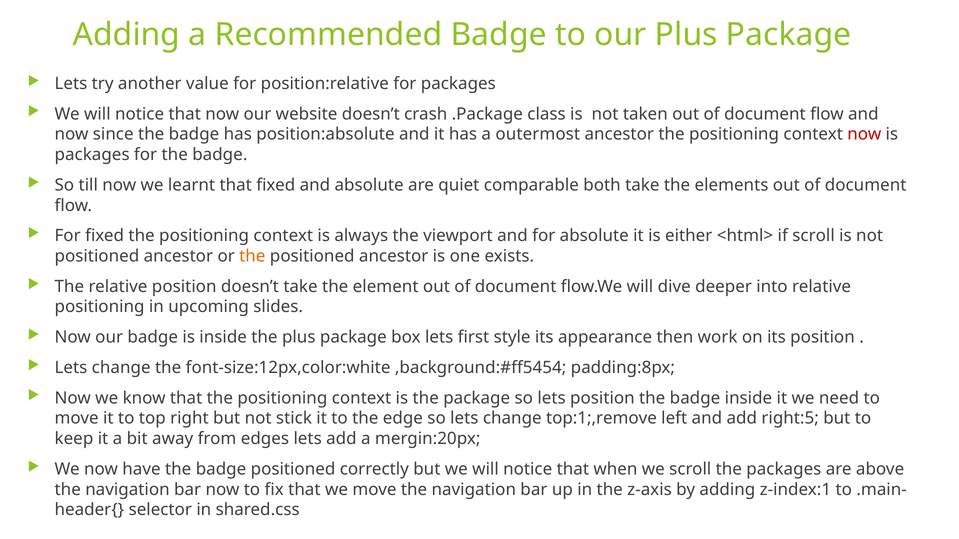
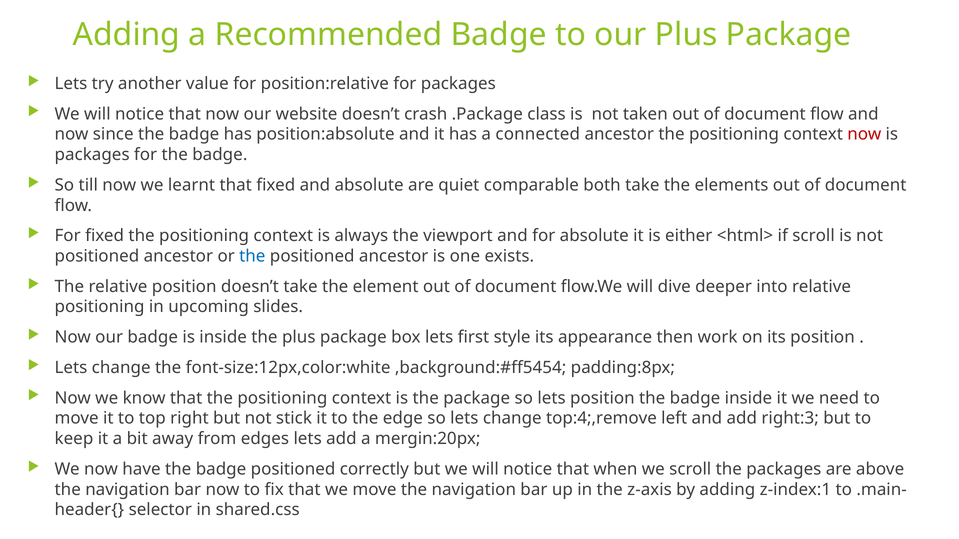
outermost: outermost -> connected
the at (252, 256) colour: orange -> blue
top:1;,remove: top:1;,remove -> top:4;,remove
right:5: right:5 -> right:3
